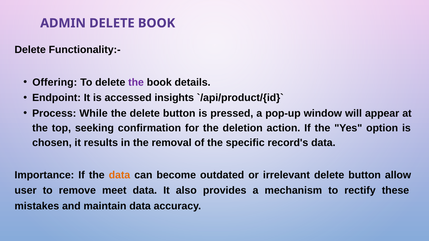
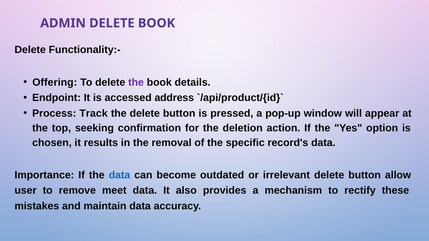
insights: insights -> address
While: While -> Track
data at (119, 175) colour: orange -> blue
